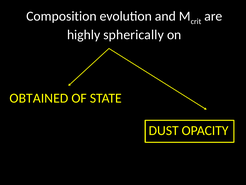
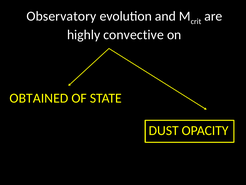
Composition: Composition -> Observatory
spherically: spherically -> convective
